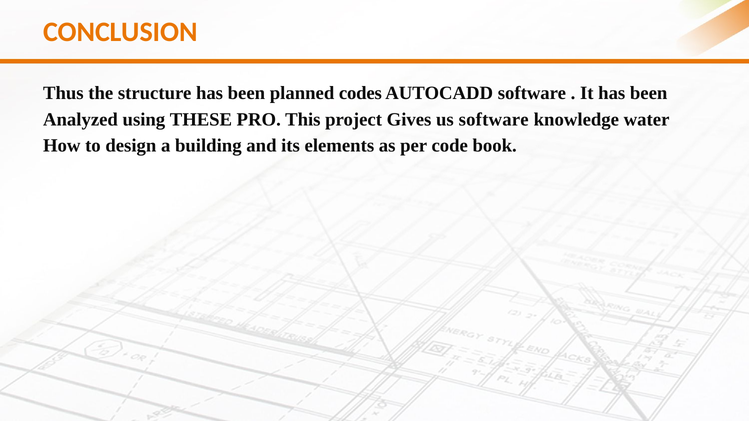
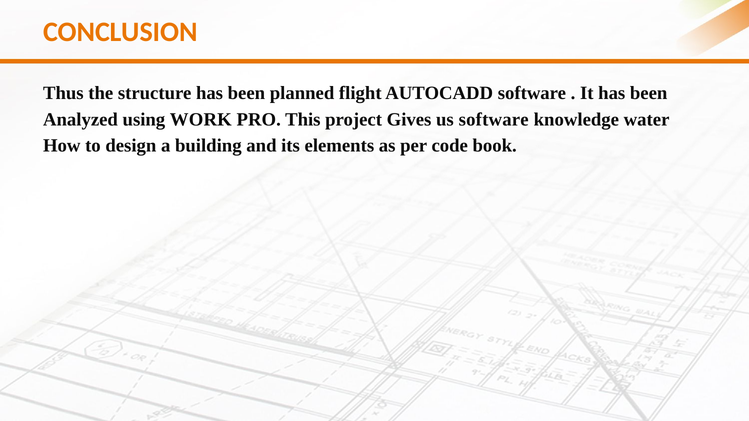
codes: codes -> flight
THESE: THESE -> WORK
